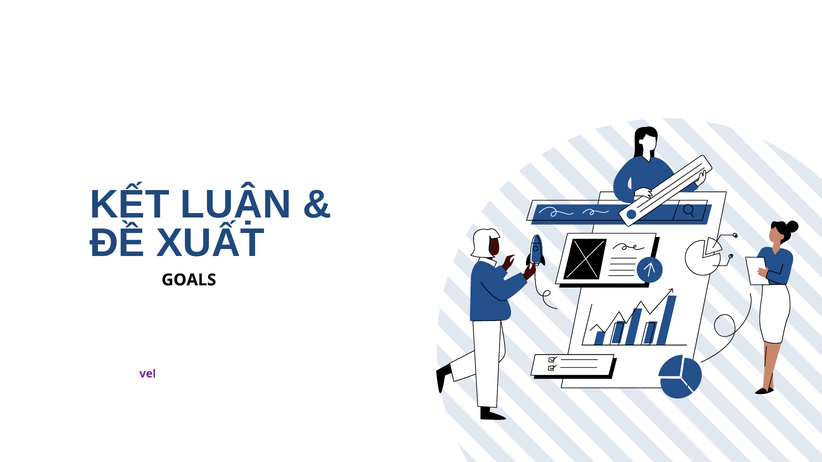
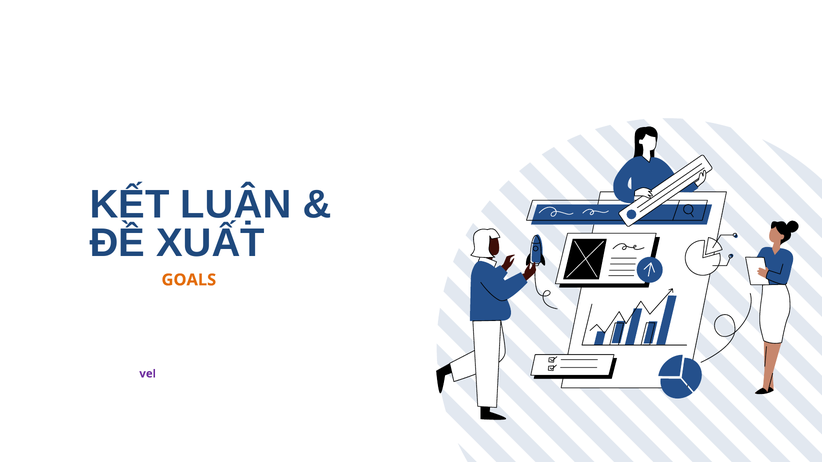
GOALS at (189, 280) colour: black -> orange
